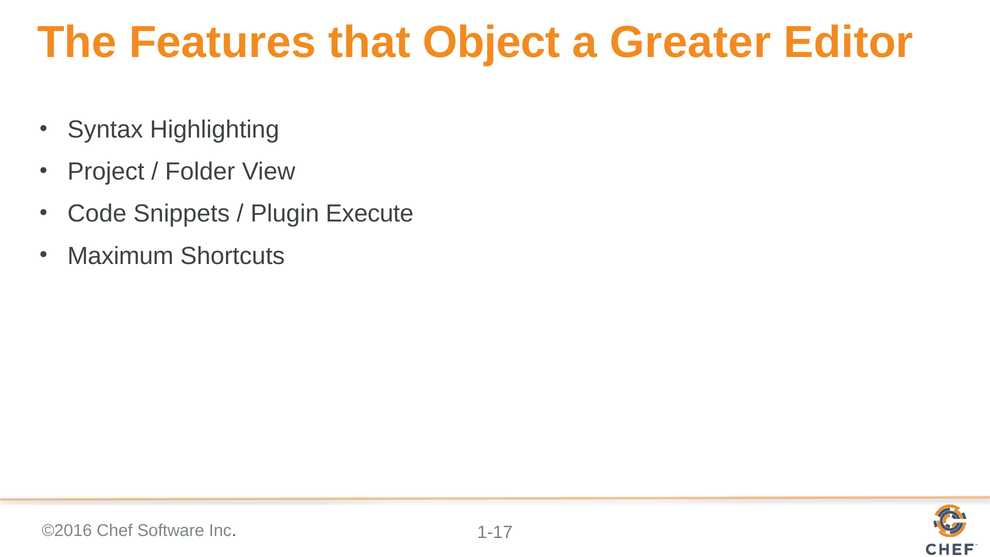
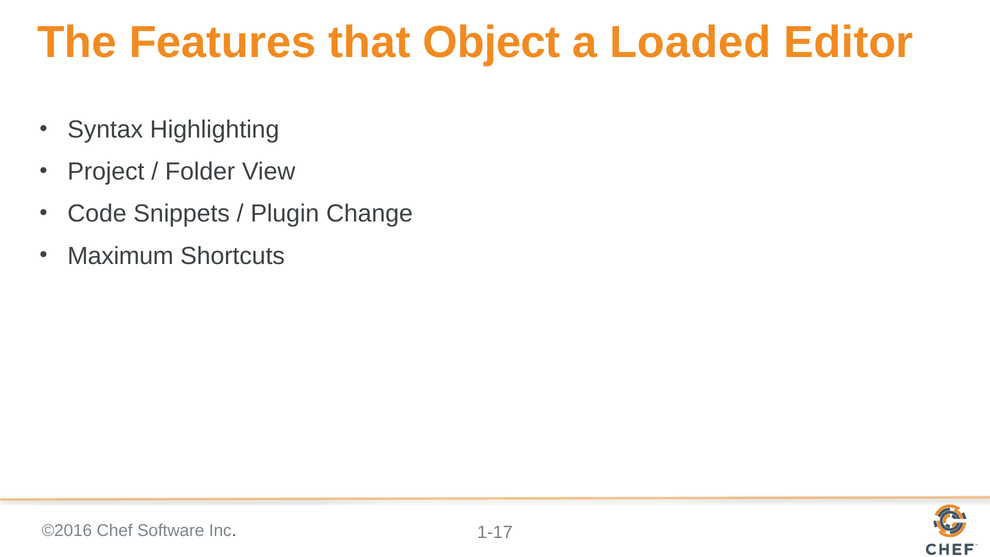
Greater: Greater -> Loaded
Execute: Execute -> Change
